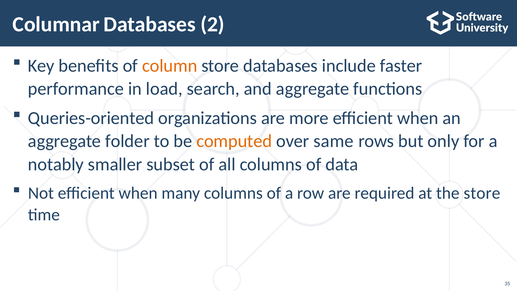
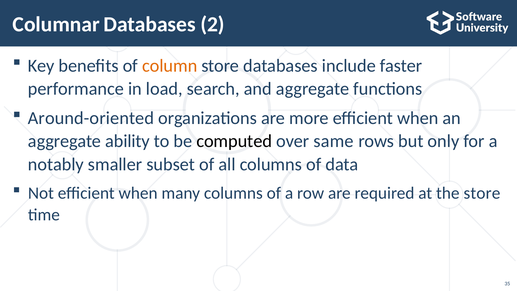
Queries-oriented: Queries-oriented -> Around-oriented
folder: folder -> ability
computed colour: orange -> black
